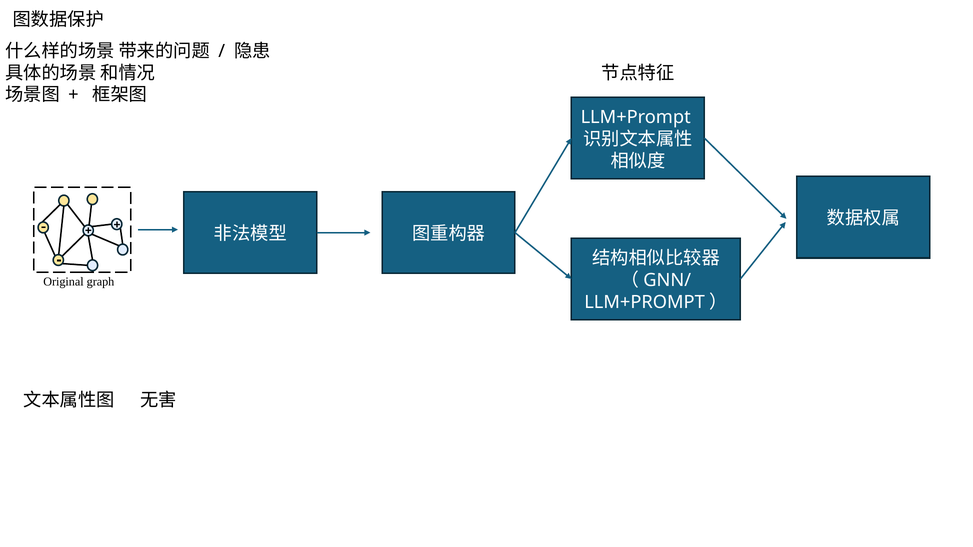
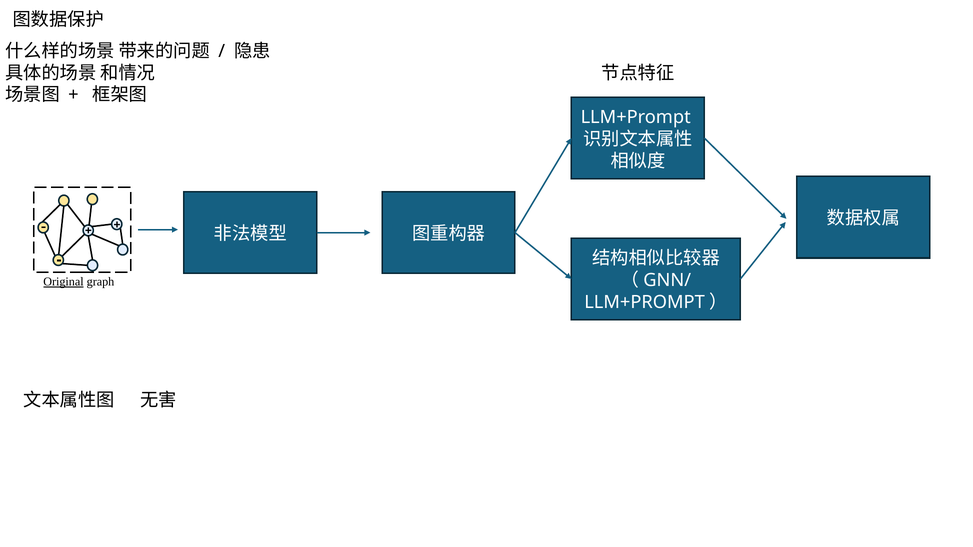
Original underline: none -> present
